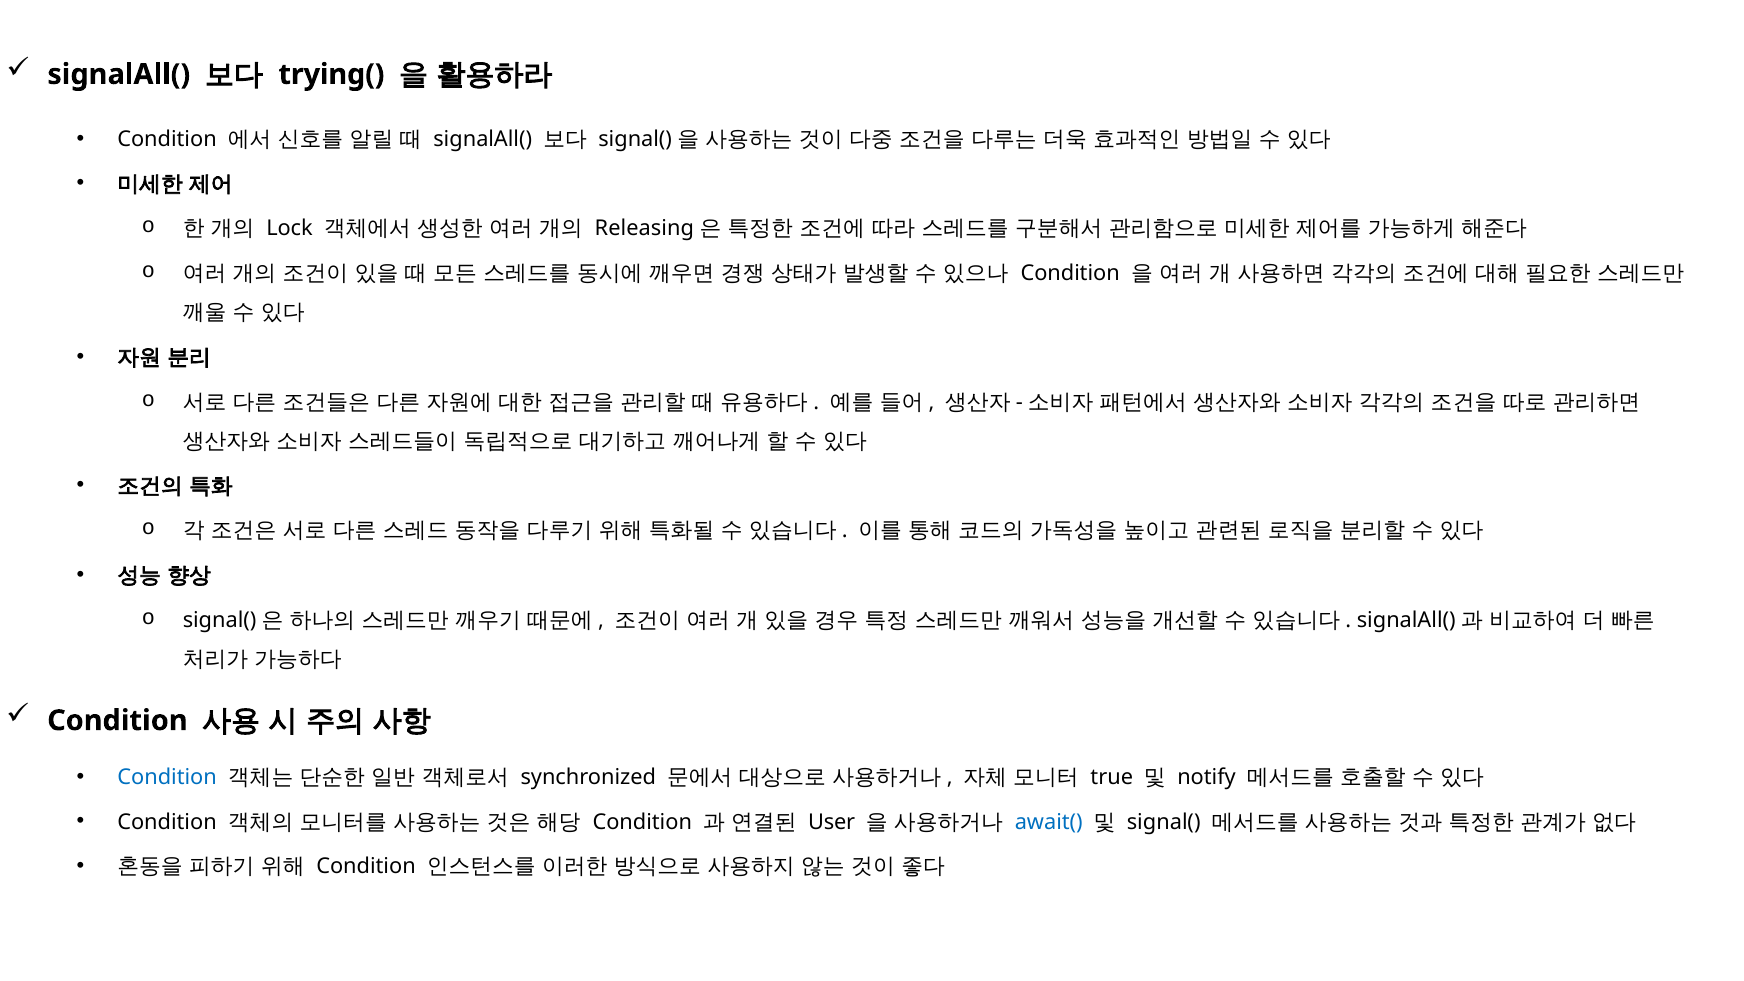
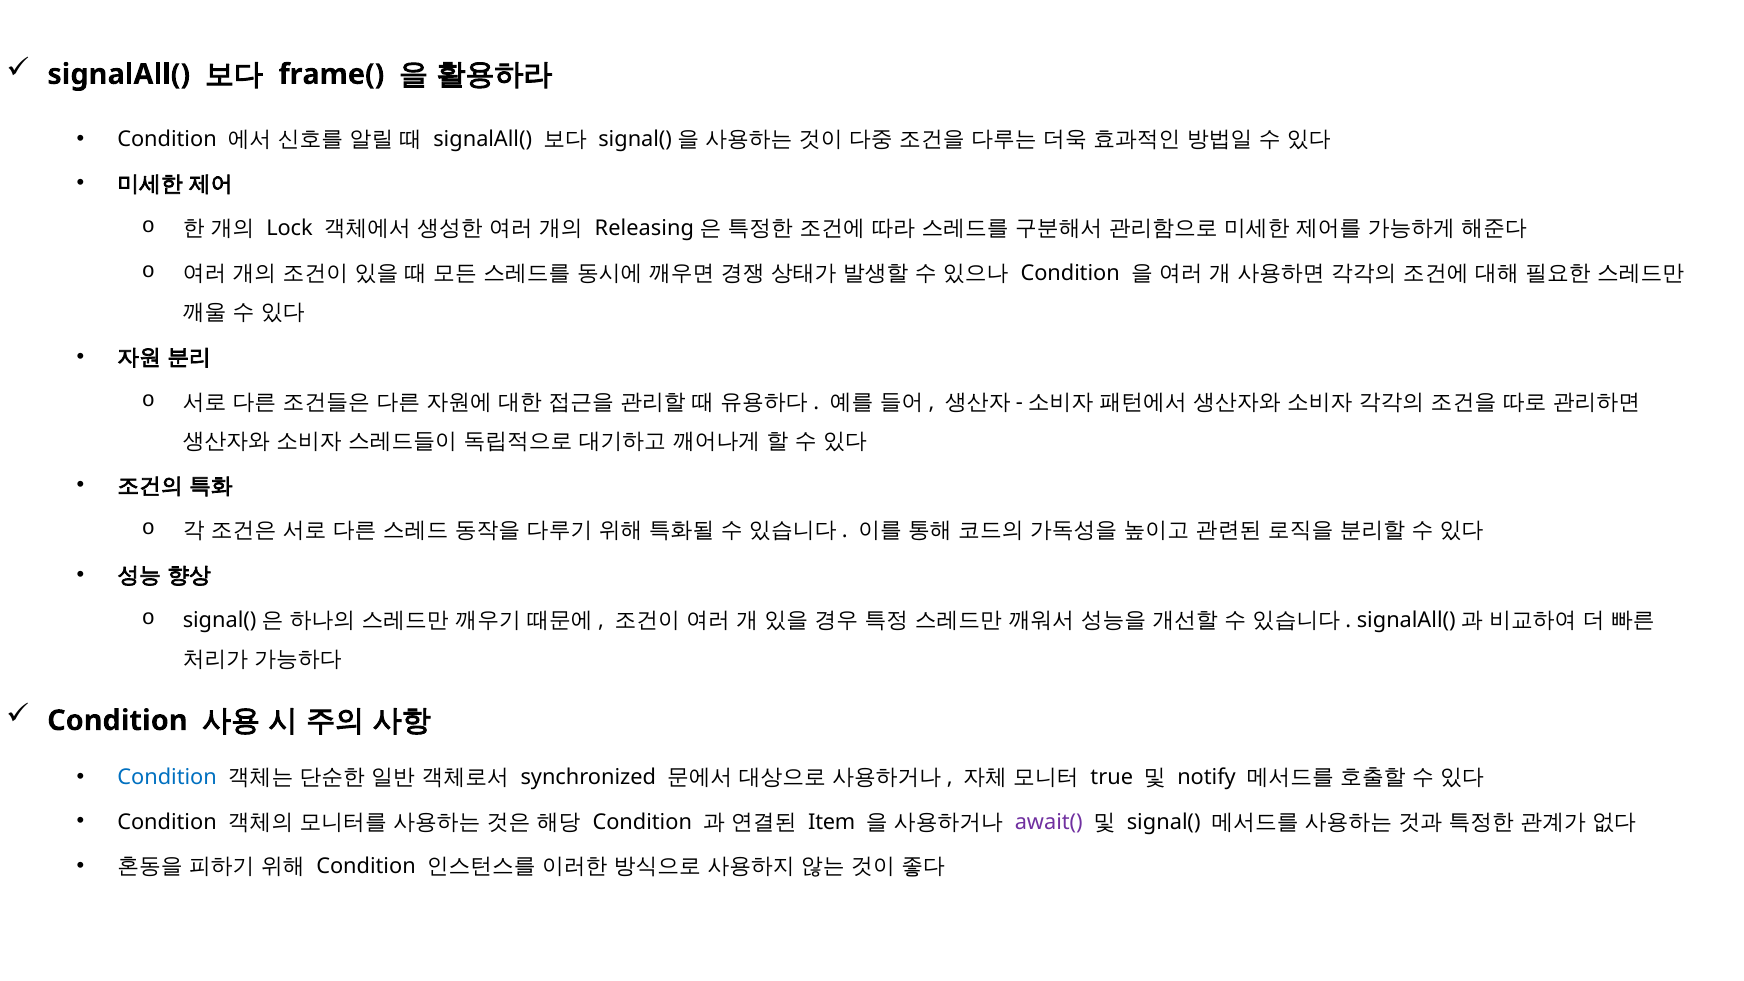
trying(: trying( -> frame(
User: User -> Item
await( colour: blue -> purple
